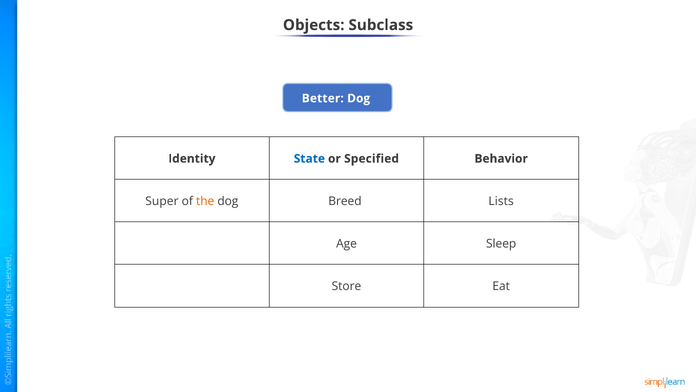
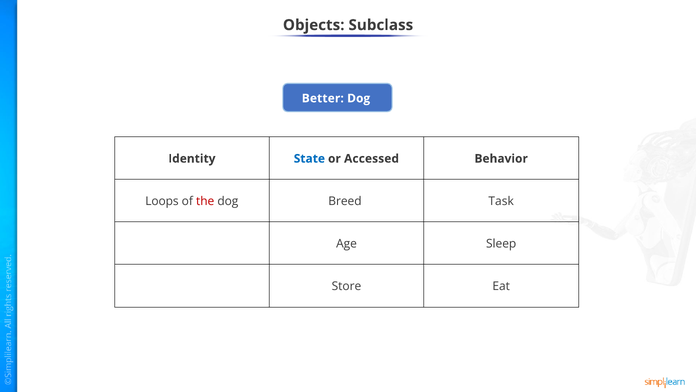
Specified: Specified -> Accessed
Super: Super -> Loops
the colour: orange -> red
Lists: Lists -> Task
